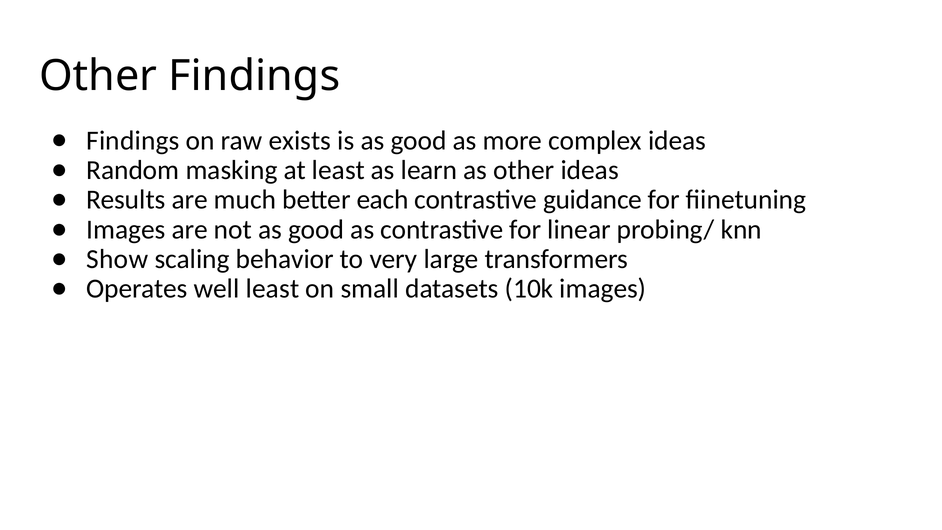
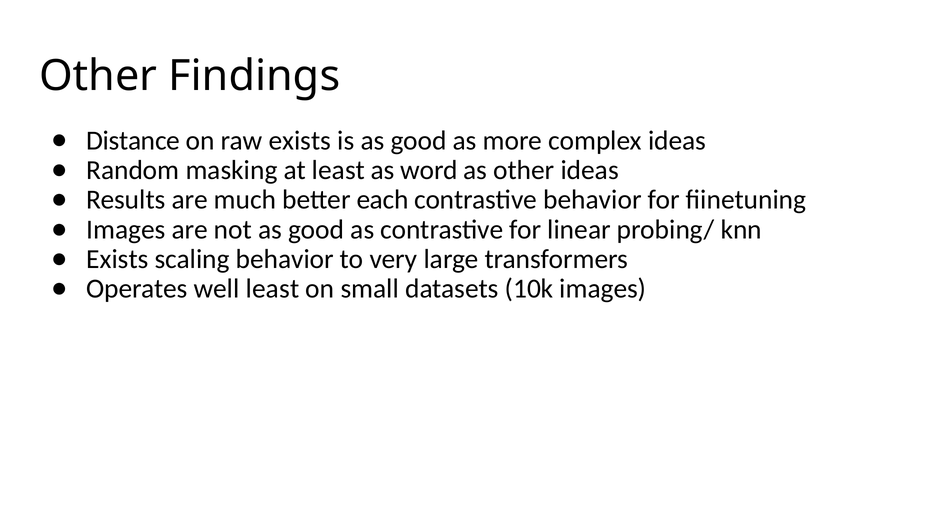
Findings at (133, 140): Findings -> Distance
learn: learn -> word
contrastive guidance: guidance -> behavior
Show at (117, 259): Show -> Exists
